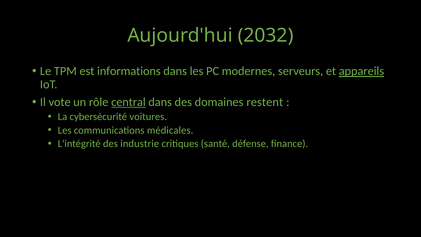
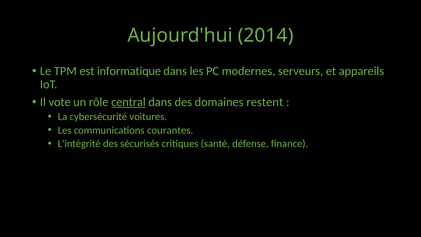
2032: 2032 -> 2014
informations: informations -> informatique
appareils underline: present -> none
médicales: médicales -> courantes
industrie: industrie -> sécurisés
